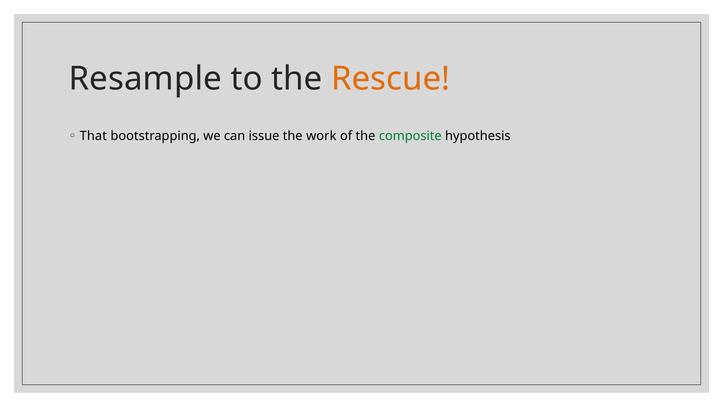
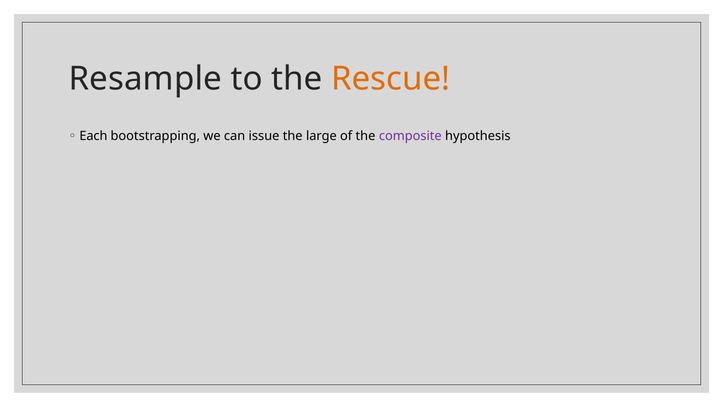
That: That -> Each
work: work -> large
composite colour: green -> purple
